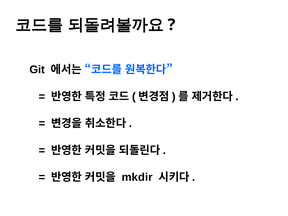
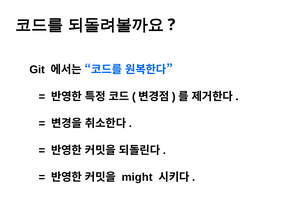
mkdir: mkdir -> might
